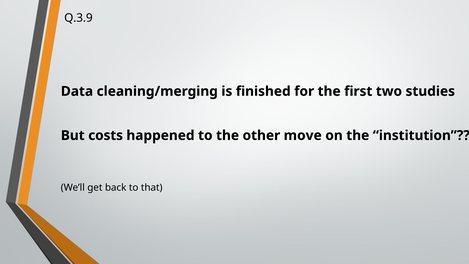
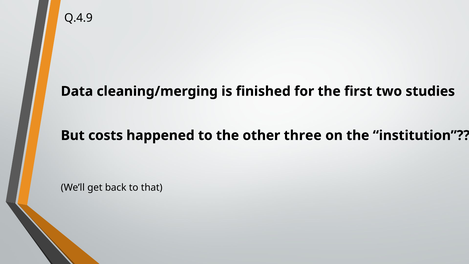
Q.3.9: Q.3.9 -> Q.4.9
move: move -> three
